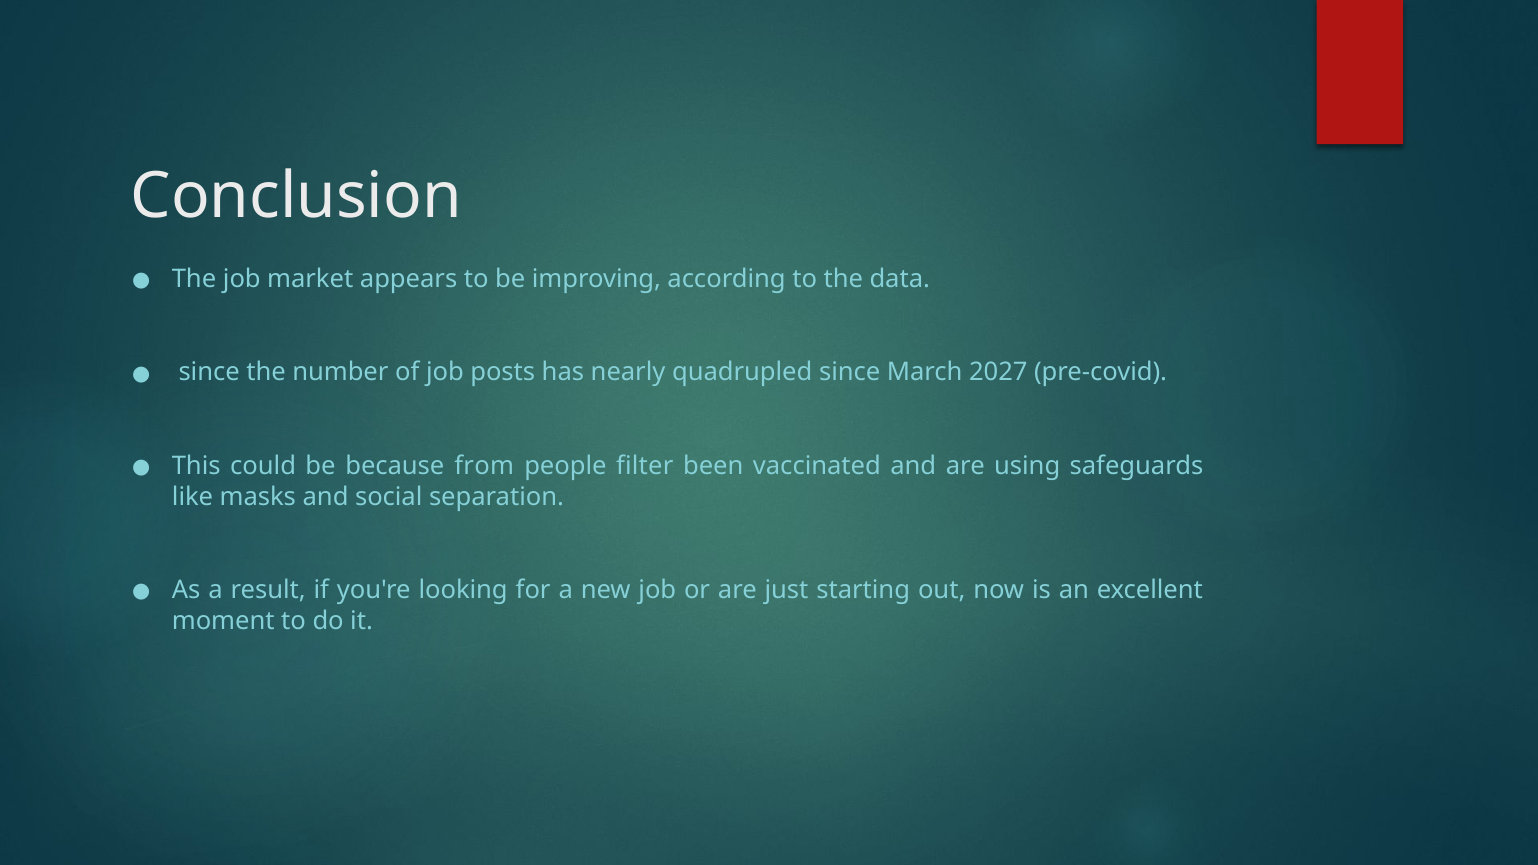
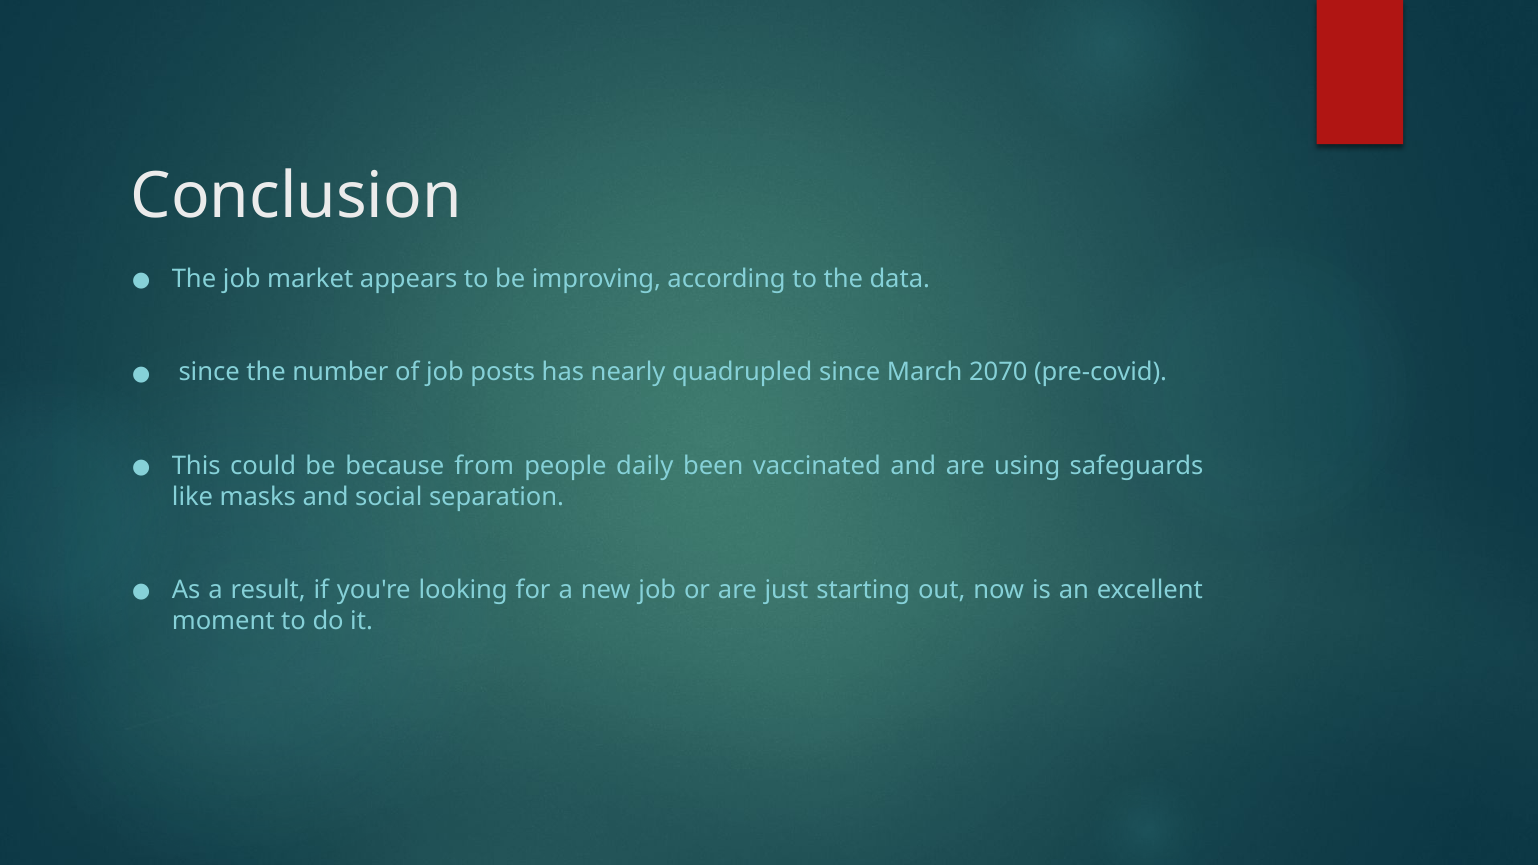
2027: 2027 -> 2070
filter: filter -> daily
